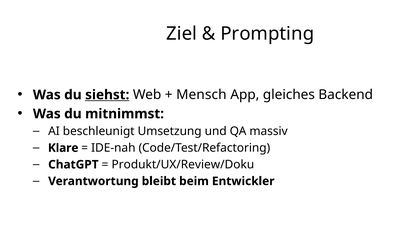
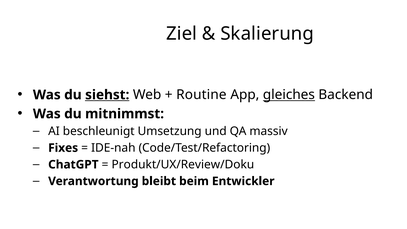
Prompting: Prompting -> Skalierung
Mensch: Mensch -> Routine
gleiches underline: none -> present
Klare: Klare -> Fixes
